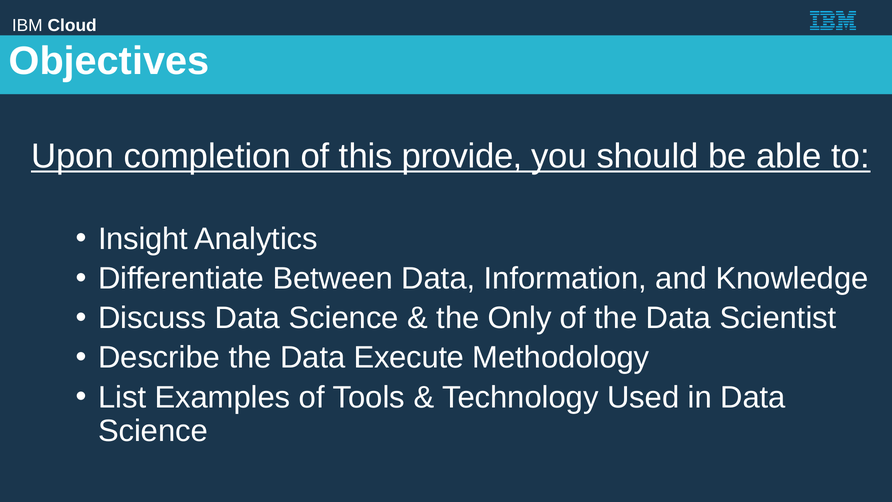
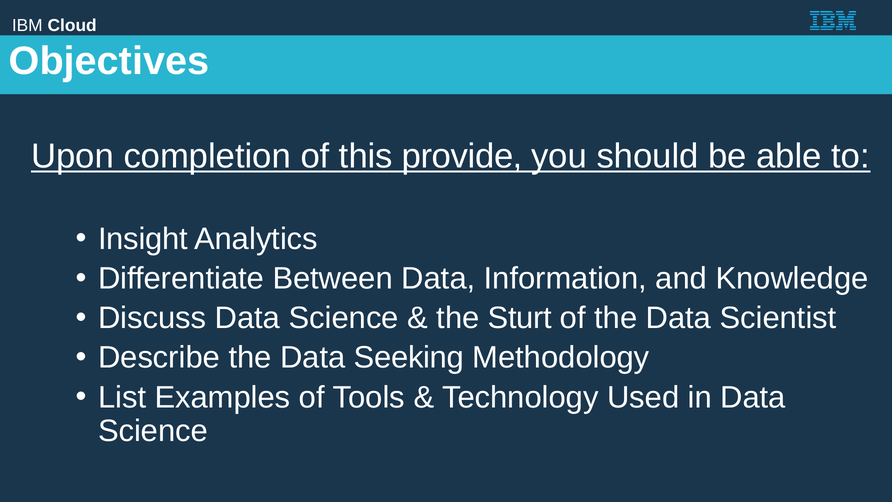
Only: Only -> Sturt
Execute: Execute -> Seeking
